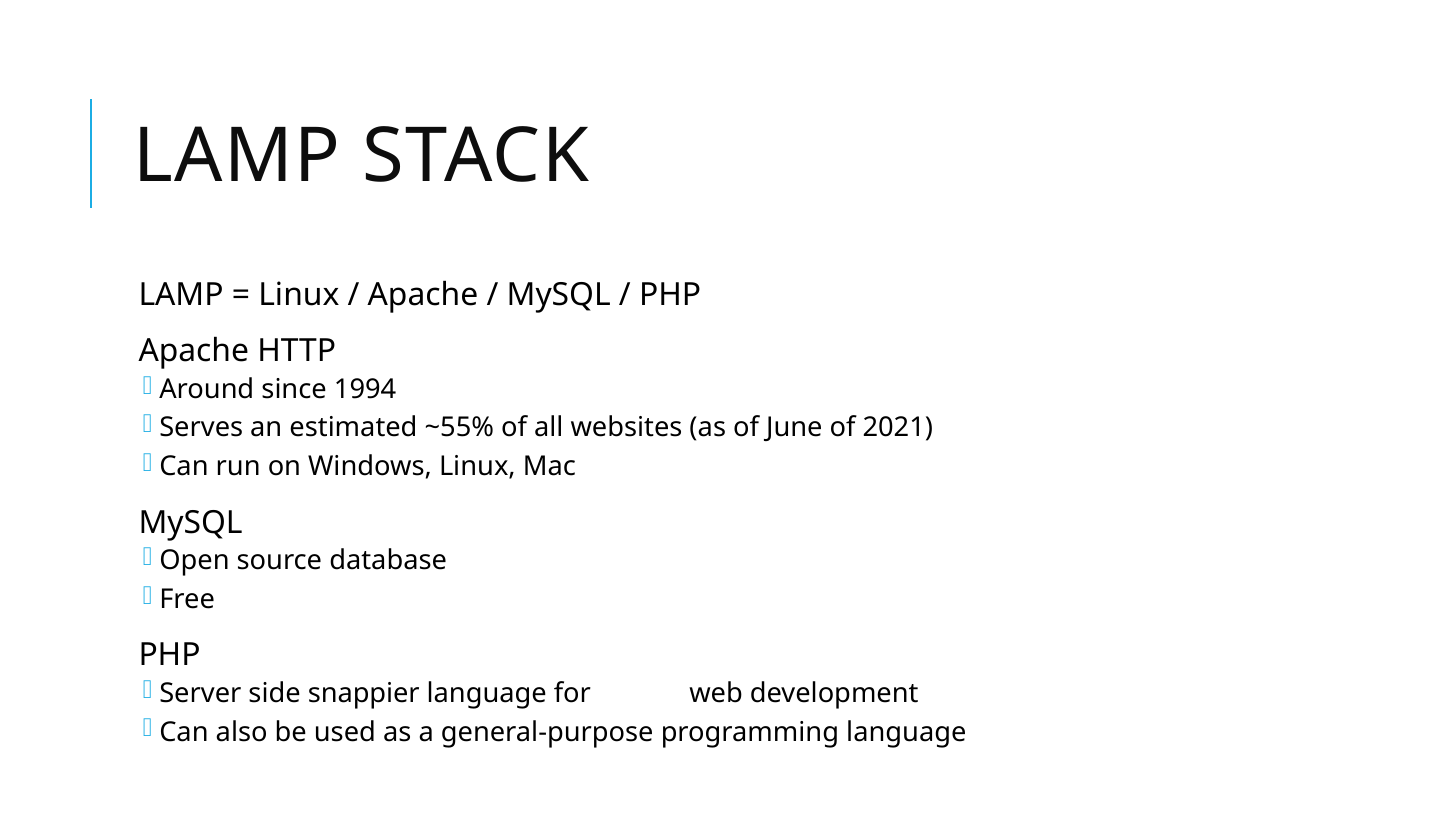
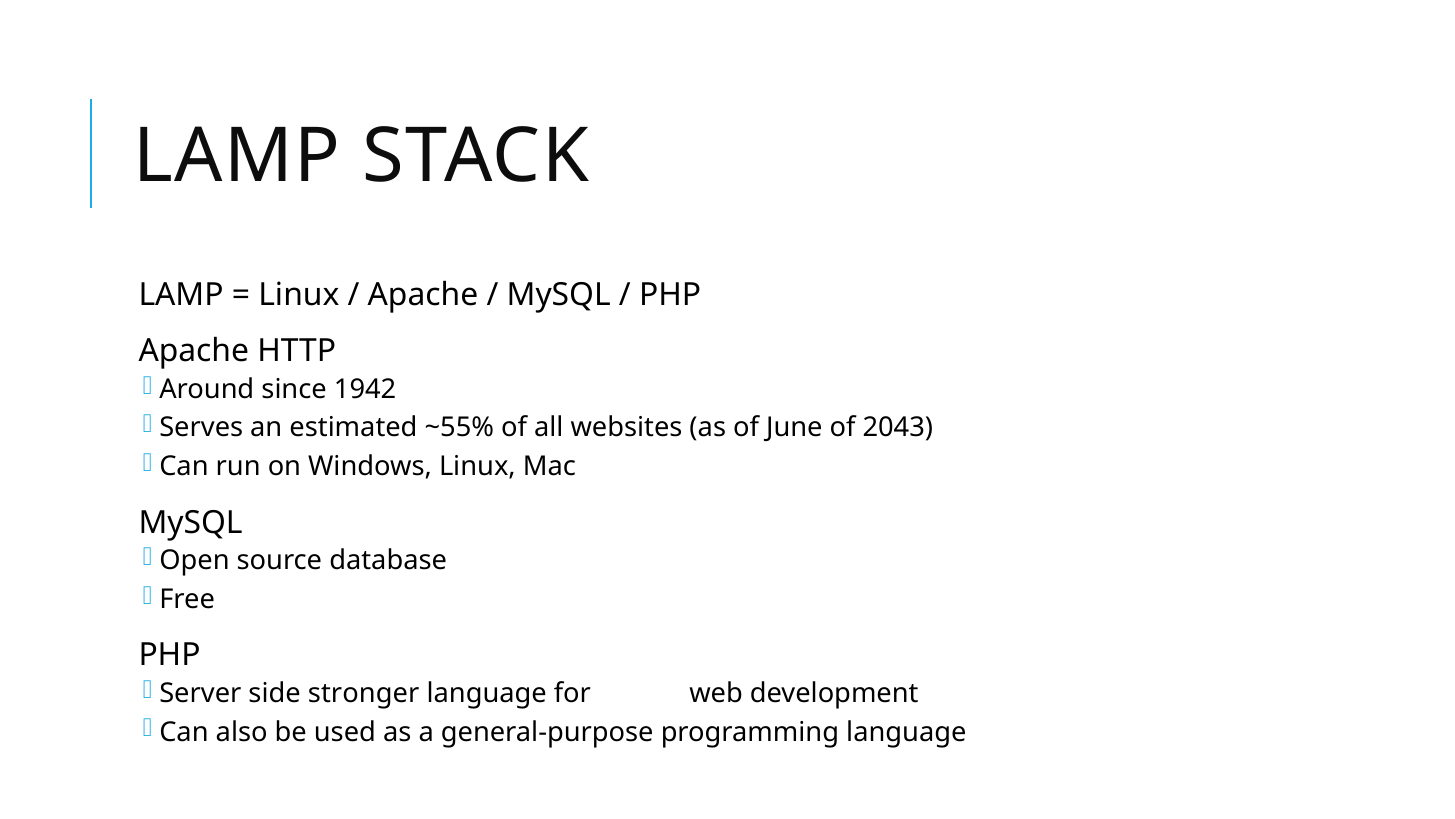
1994: 1994 -> 1942
2021: 2021 -> 2043
snappier: snappier -> stronger
